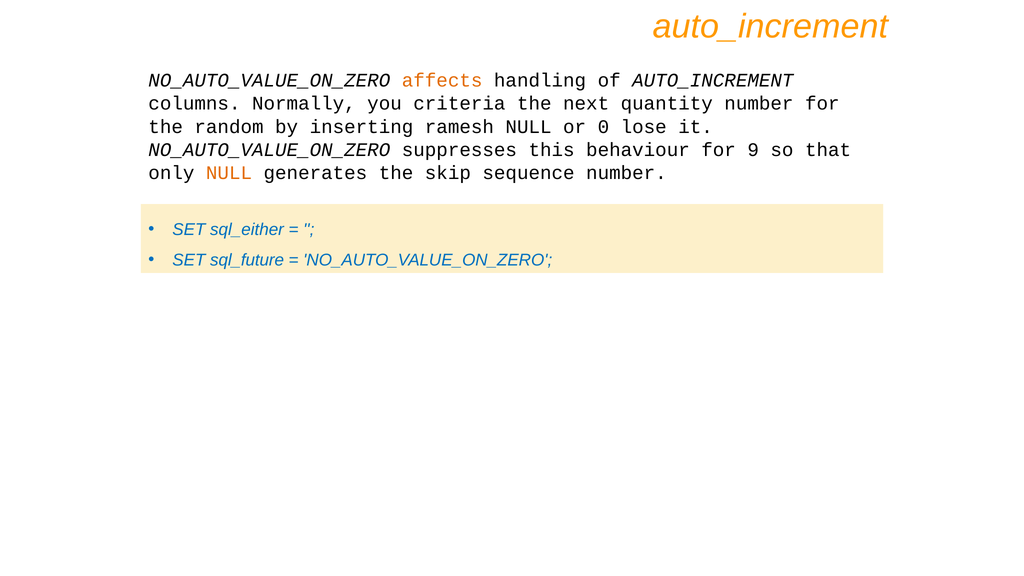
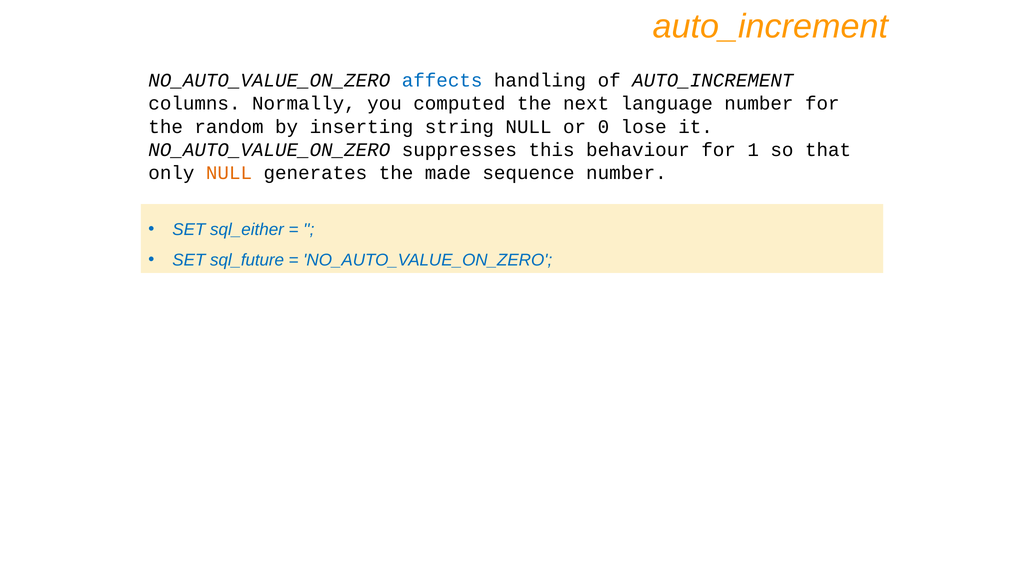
affects colour: orange -> blue
criteria: criteria -> computed
quantity: quantity -> language
ramesh: ramesh -> string
9: 9 -> 1
skip: skip -> made
